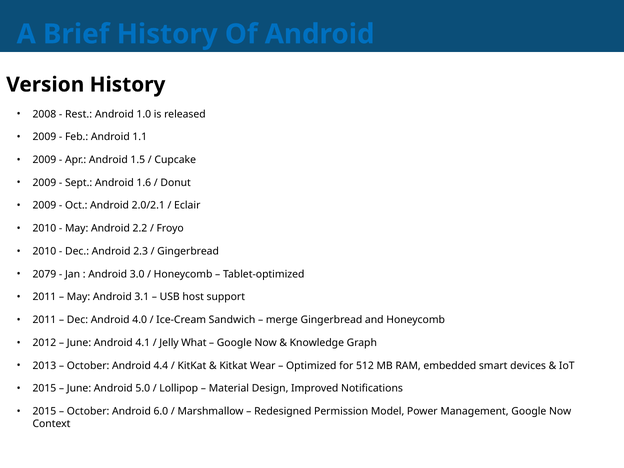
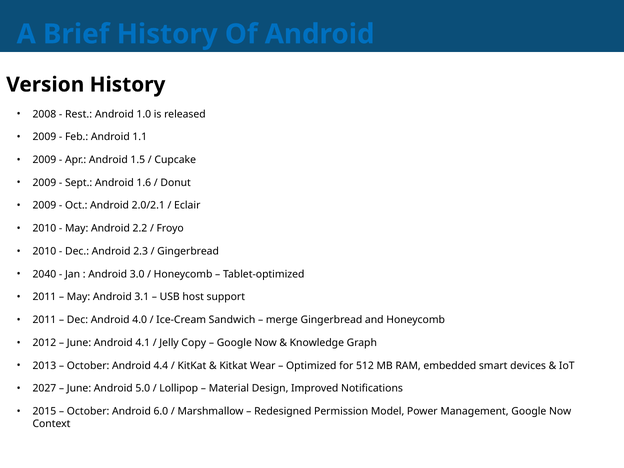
2079: 2079 -> 2040
What: What -> Copy
2015 at (44, 389): 2015 -> 2027
